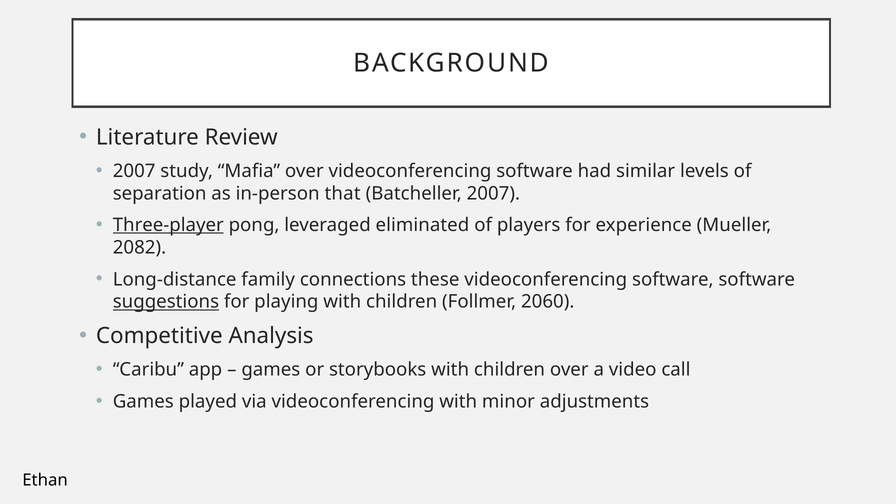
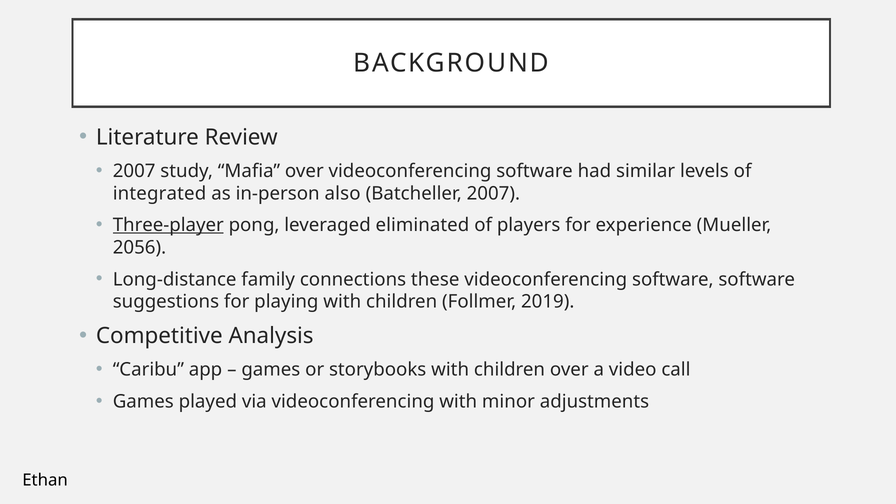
separation: separation -> integrated
that: that -> also
2082: 2082 -> 2056
suggestions underline: present -> none
2060: 2060 -> 2019
